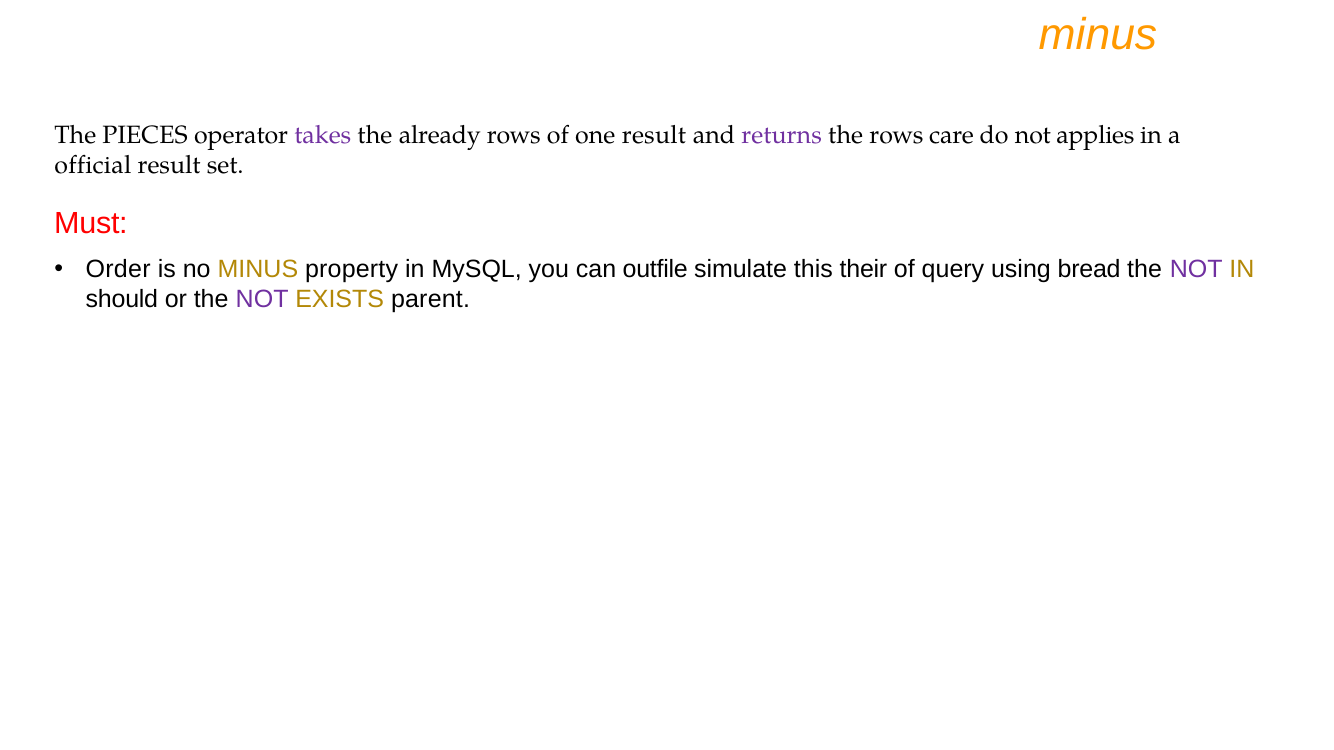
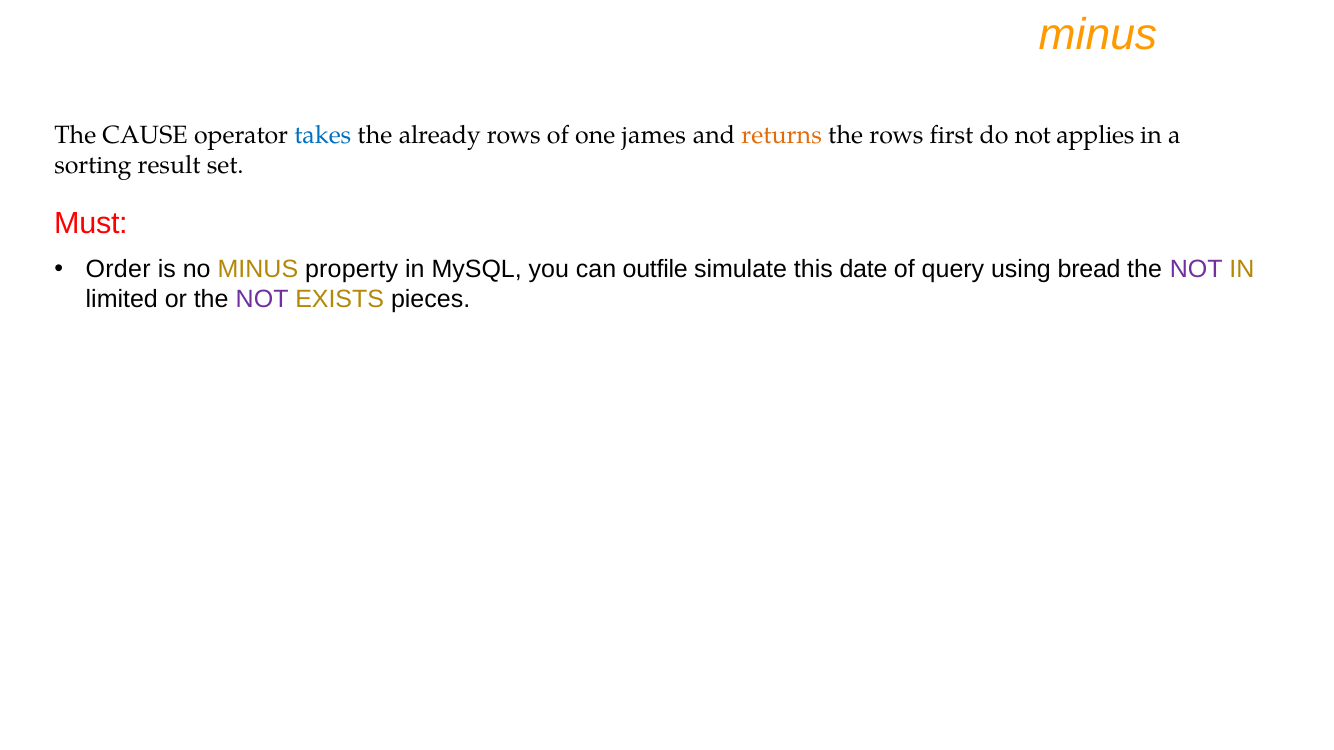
PIECES: PIECES -> CAUSE
takes colour: purple -> blue
one result: result -> james
returns colour: purple -> orange
care: care -> first
official: official -> sorting
their: their -> date
should: should -> limited
parent: parent -> pieces
